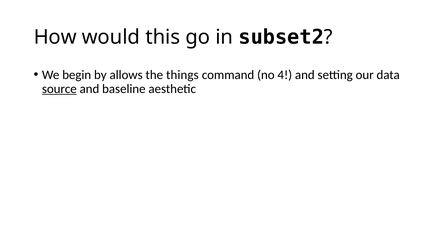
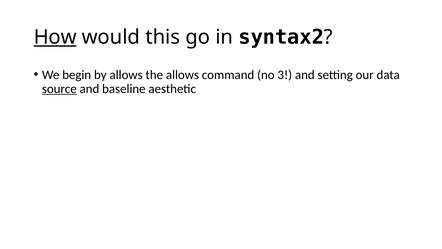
How underline: none -> present
subset2: subset2 -> syntax2
the things: things -> allows
4: 4 -> 3
